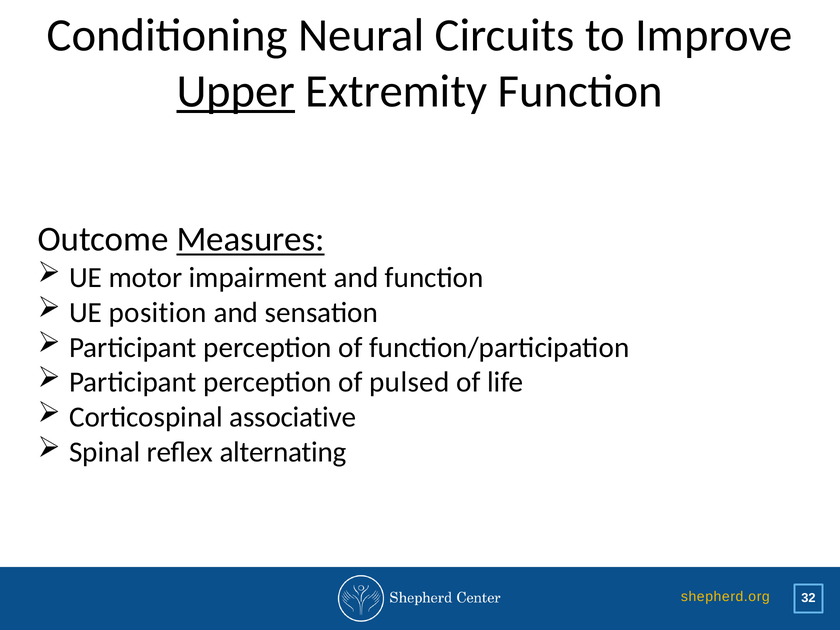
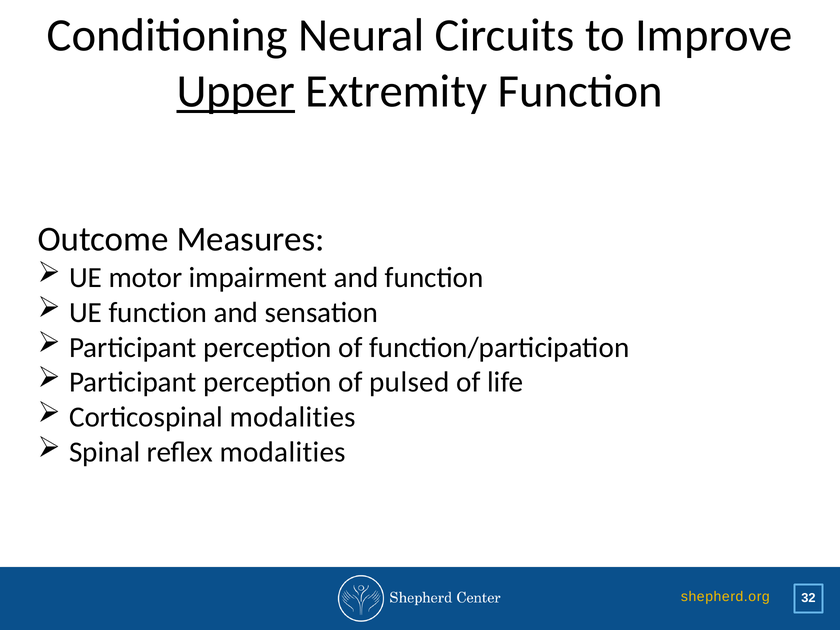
Measures underline: present -> none
UE position: position -> function
Corticospinal associative: associative -> modalities
reflex alternating: alternating -> modalities
